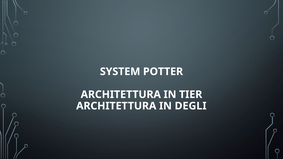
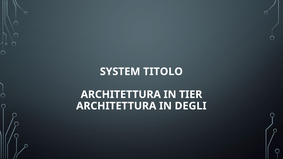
POTTER: POTTER -> TITOLO
